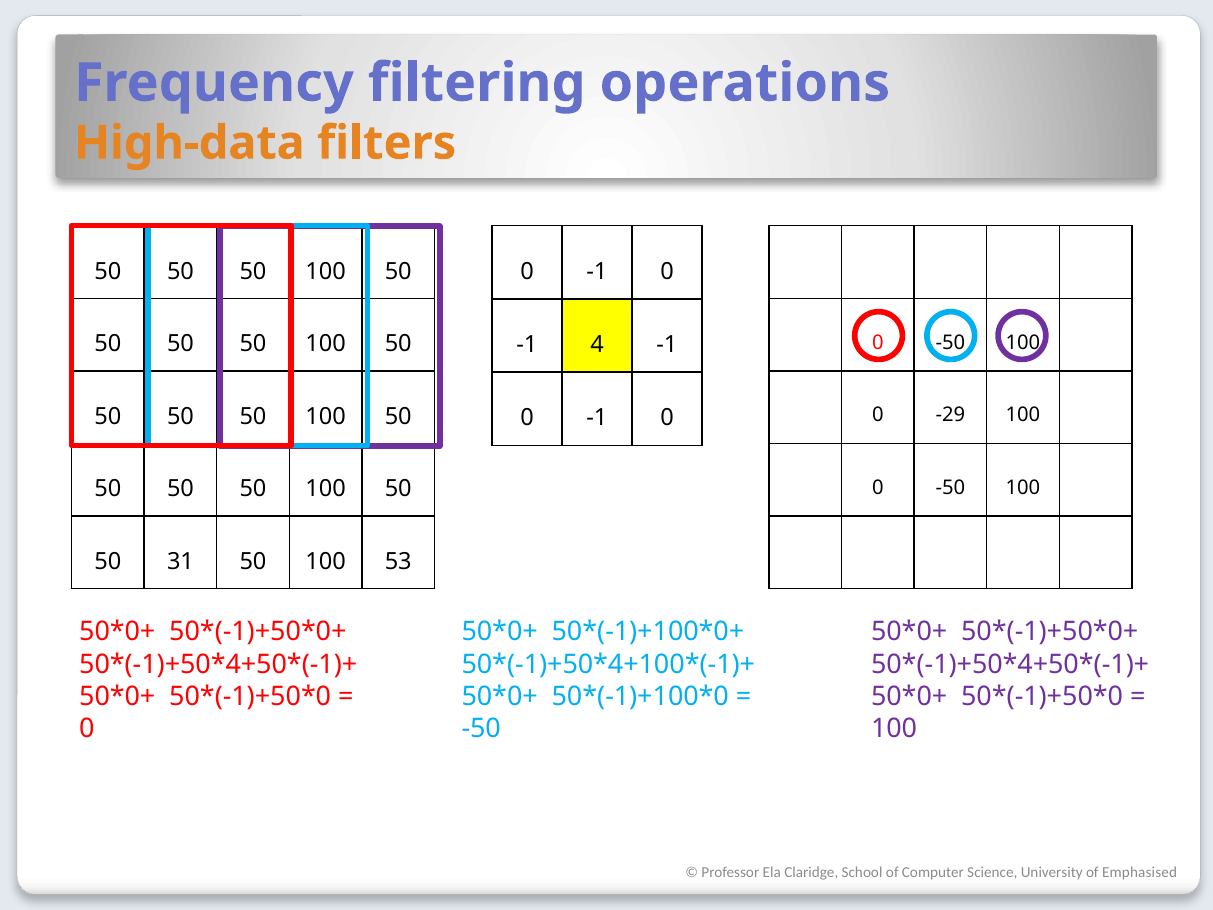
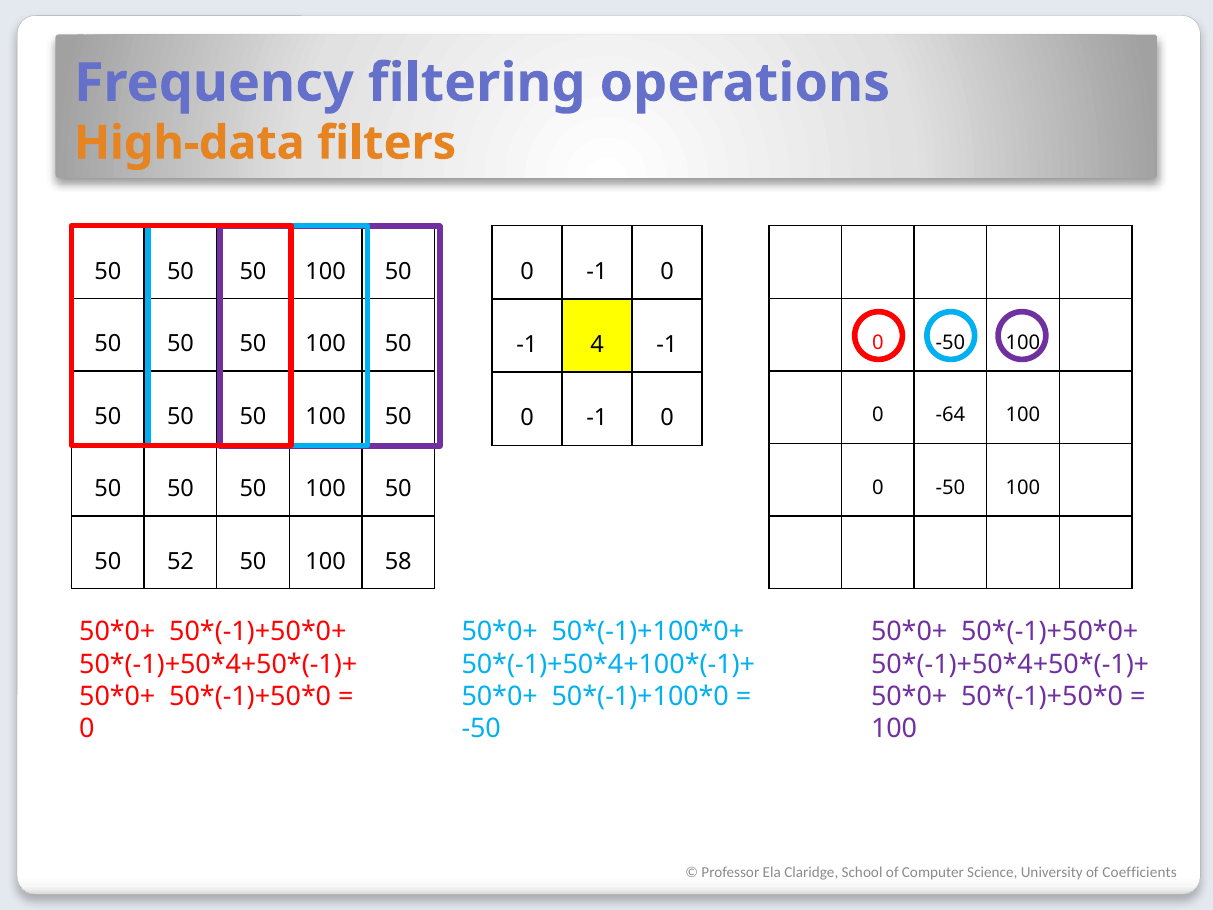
-29: -29 -> -64
31: 31 -> 52
53: 53 -> 58
Emphasised: Emphasised -> Coefficients
